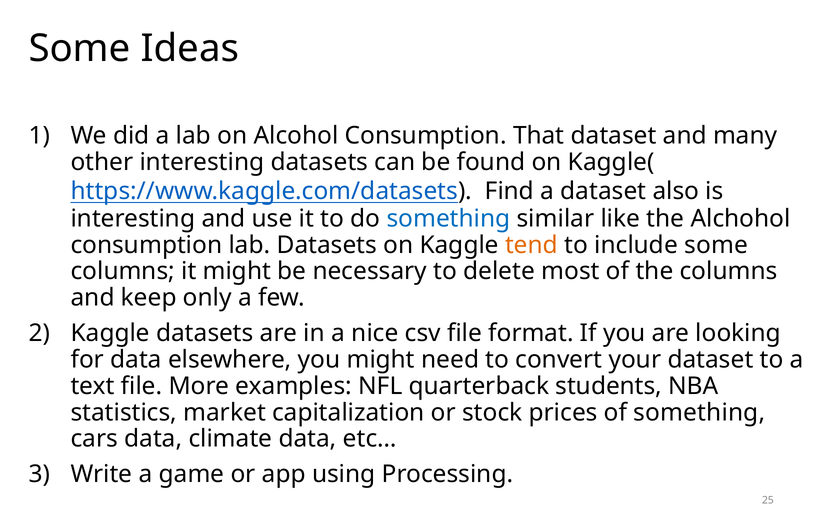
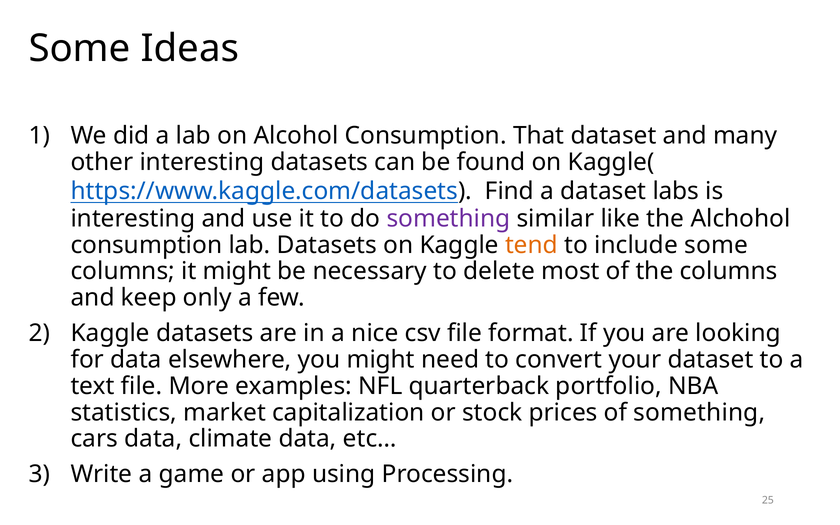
also: also -> labs
something at (449, 218) colour: blue -> purple
students: students -> portfolio
